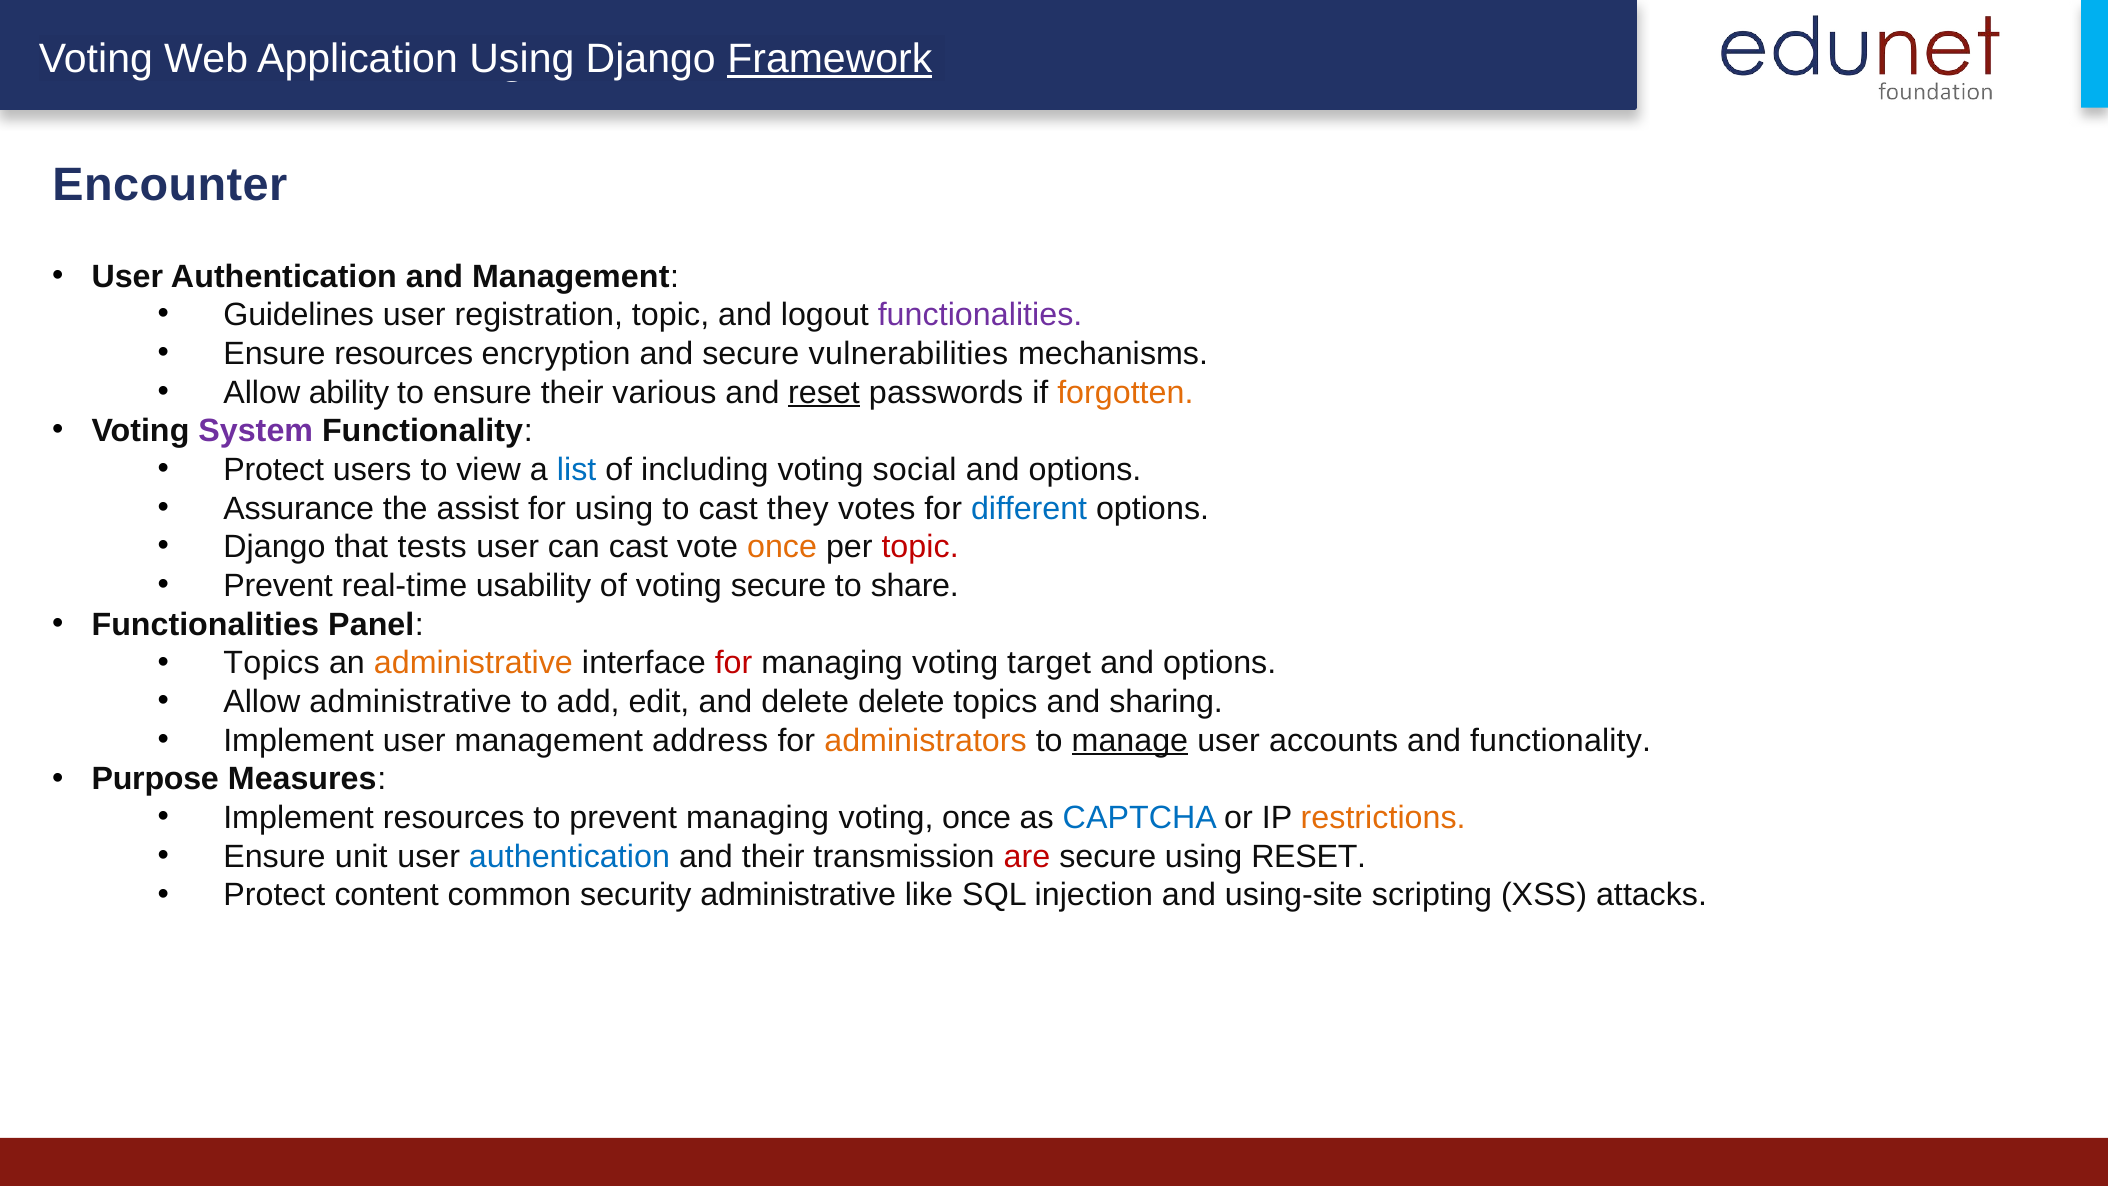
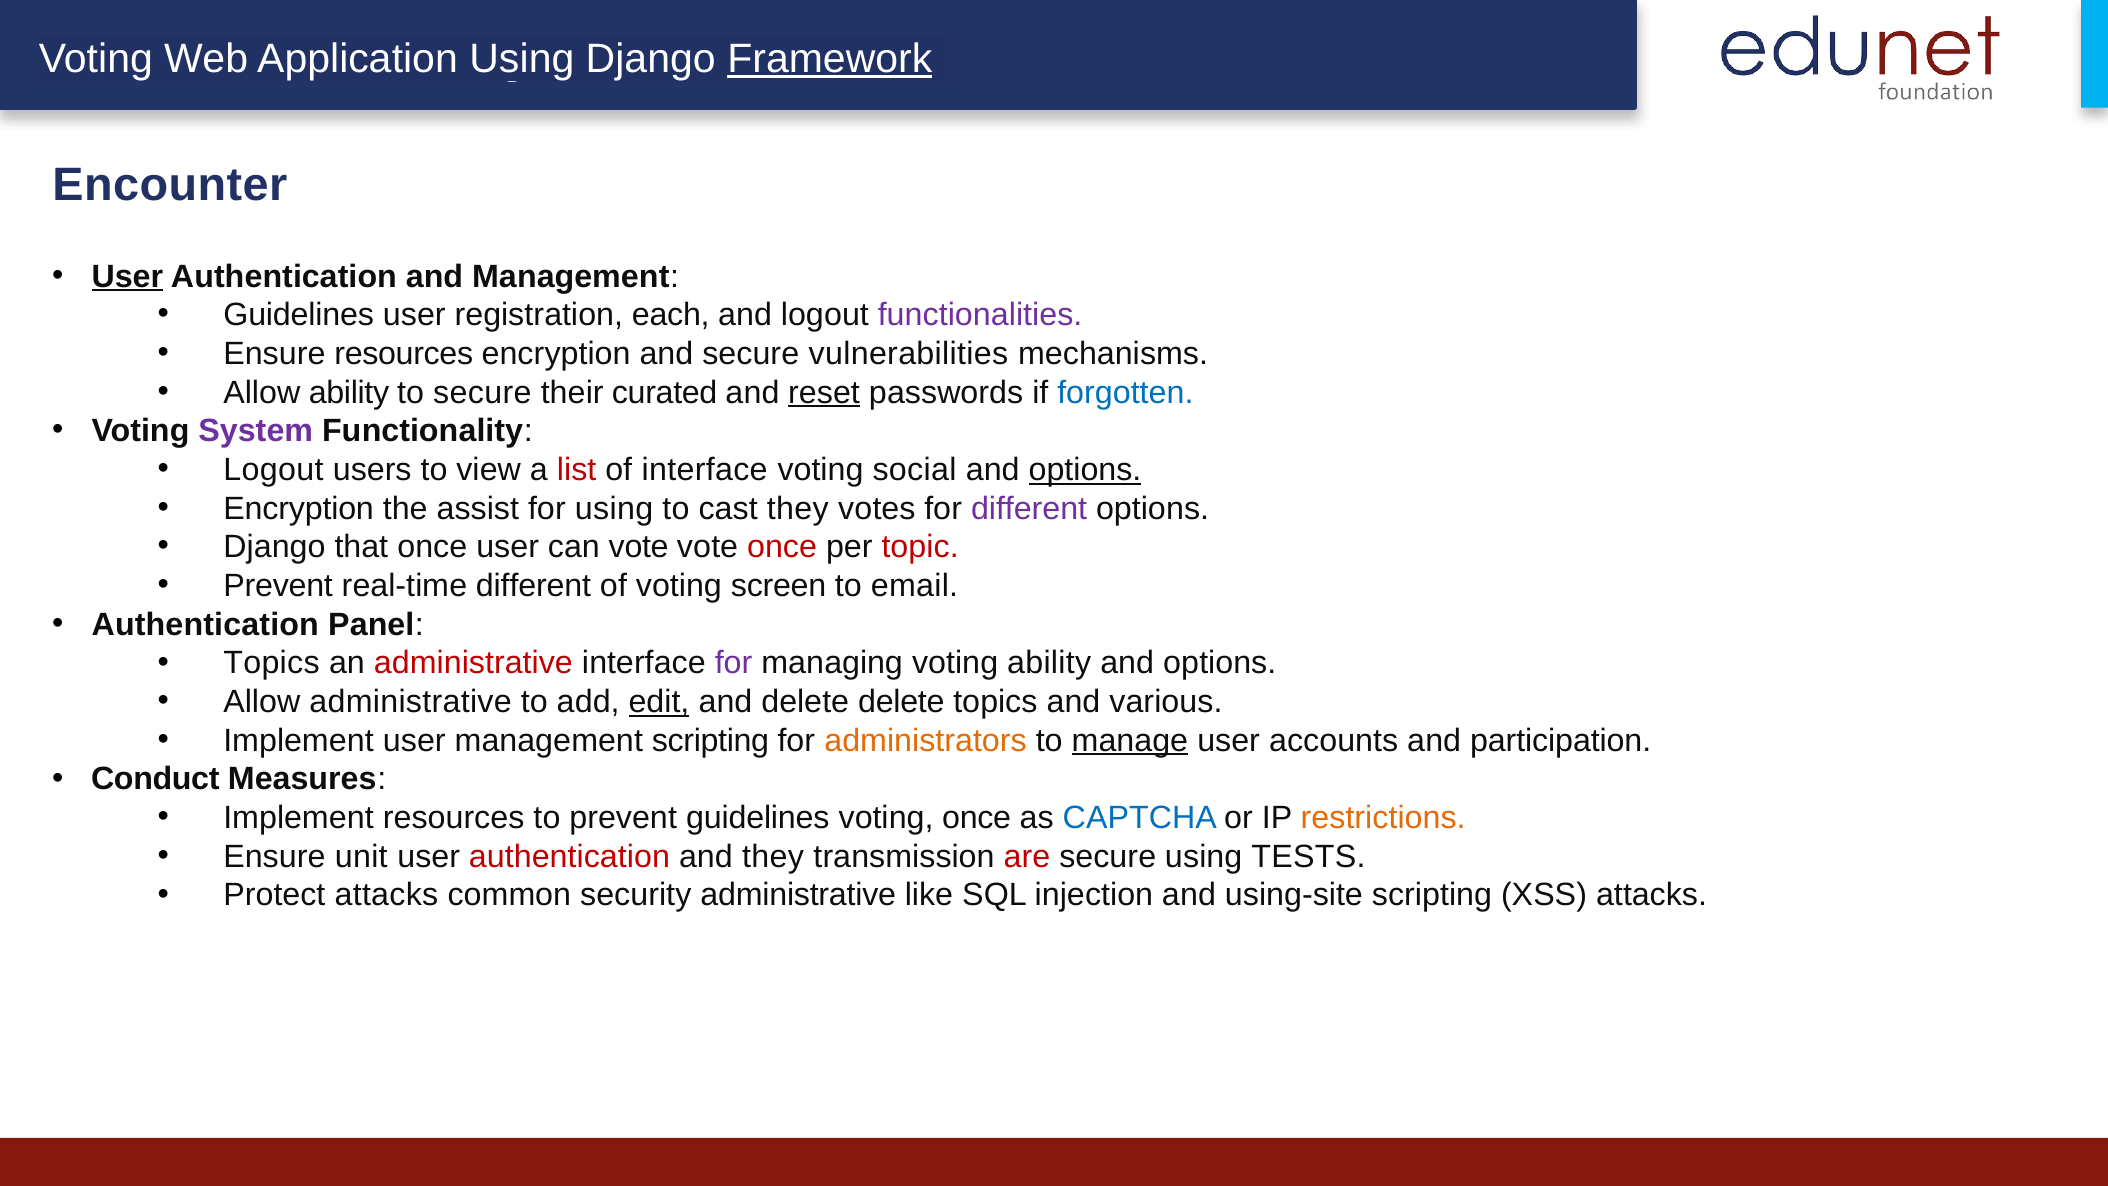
User at (127, 276) underline: none -> present
registration topic: topic -> each
to ensure: ensure -> secure
various: various -> curated
forgotten colour: orange -> blue
Protect at (274, 470): Protect -> Logout
list colour: blue -> red
of including: including -> interface
options at (1085, 470) underline: none -> present
Assurance at (299, 508): Assurance -> Encryption
different at (1029, 508) colour: blue -> purple
that tests: tests -> once
can cast: cast -> vote
once at (782, 547) colour: orange -> red
real-time usability: usability -> different
voting secure: secure -> screen
share: share -> email
Functionalities at (205, 624): Functionalities -> Authentication
administrative at (473, 663) colour: orange -> red
for at (734, 663) colour: red -> purple
voting target: target -> ability
edit underline: none -> present
sharing: sharing -> various
management address: address -> scripting
and functionality: functionality -> participation
Purpose: Purpose -> Conduct
prevent managing: managing -> guidelines
authentication at (569, 856) colour: blue -> red
and their: their -> they
using RESET: RESET -> TESTS
Protect content: content -> attacks
